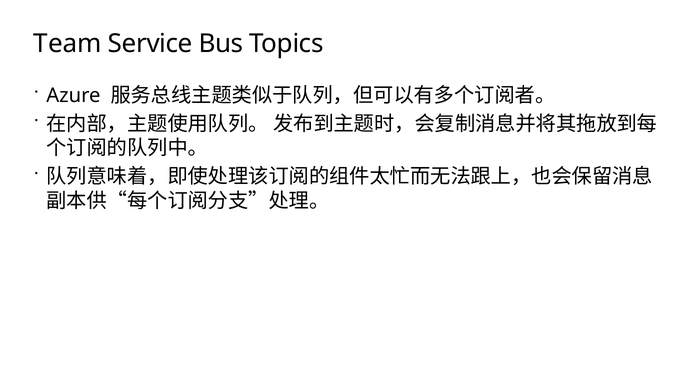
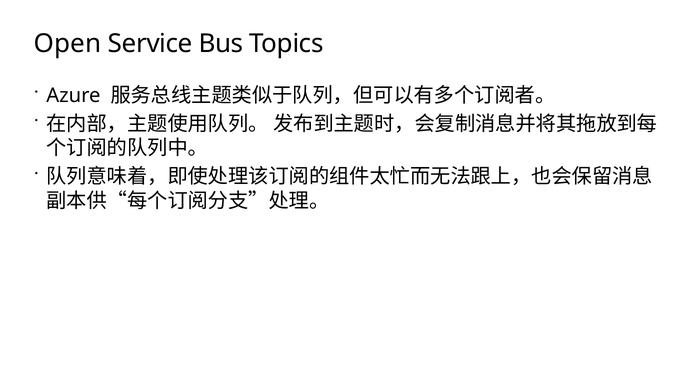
Team: Team -> Open
